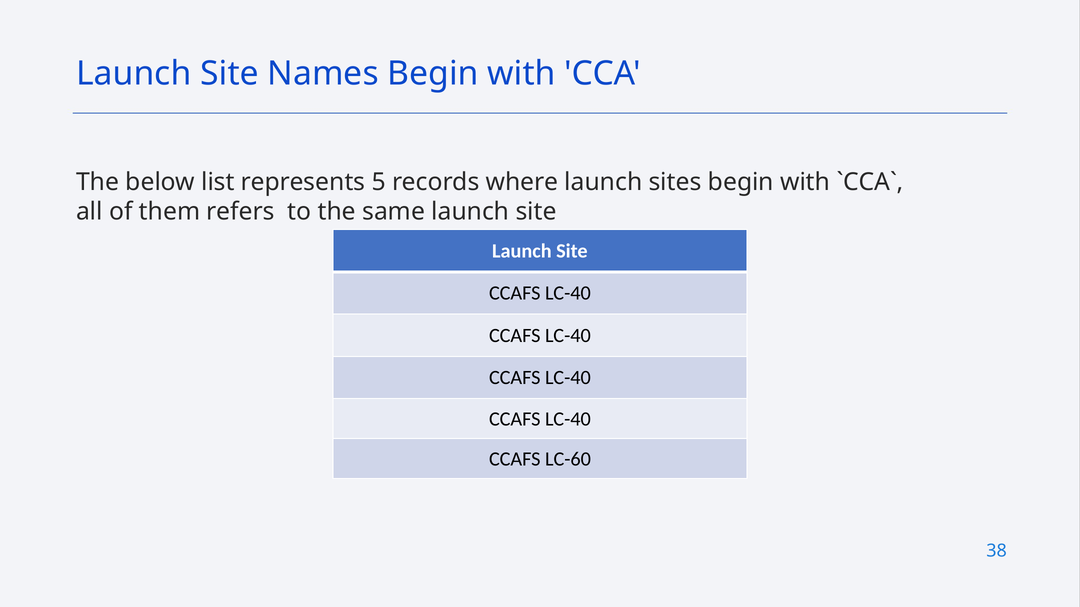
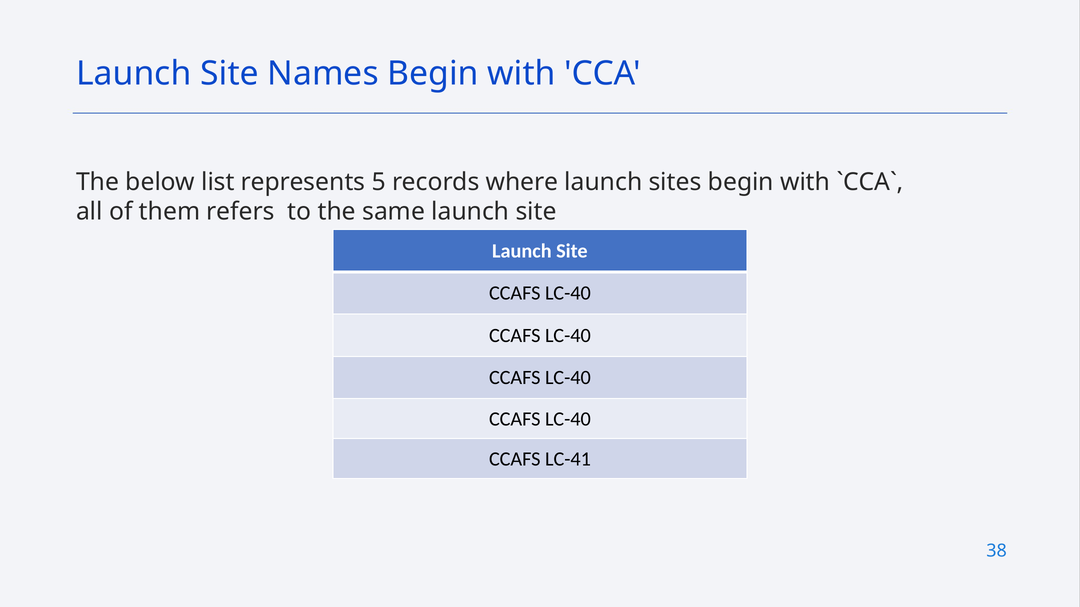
LC-60: LC-60 -> LC-41
